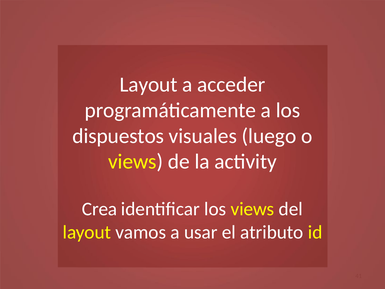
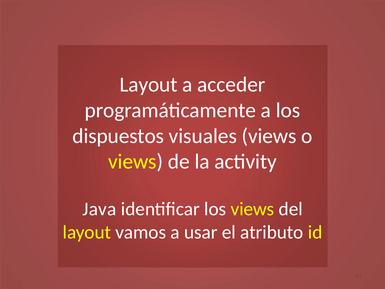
visuales luego: luego -> views
Crea: Crea -> Java
